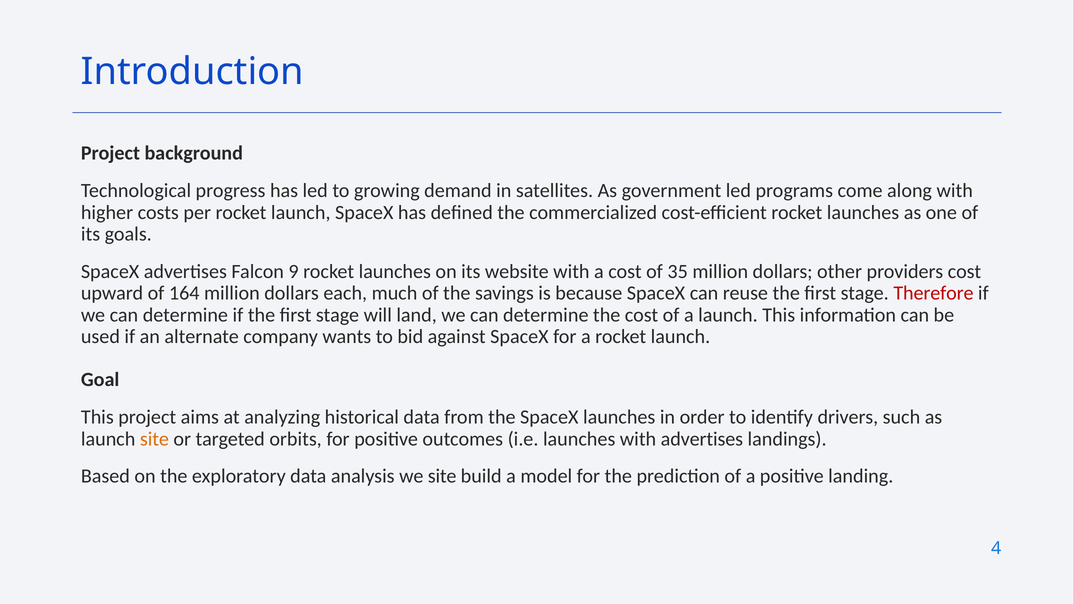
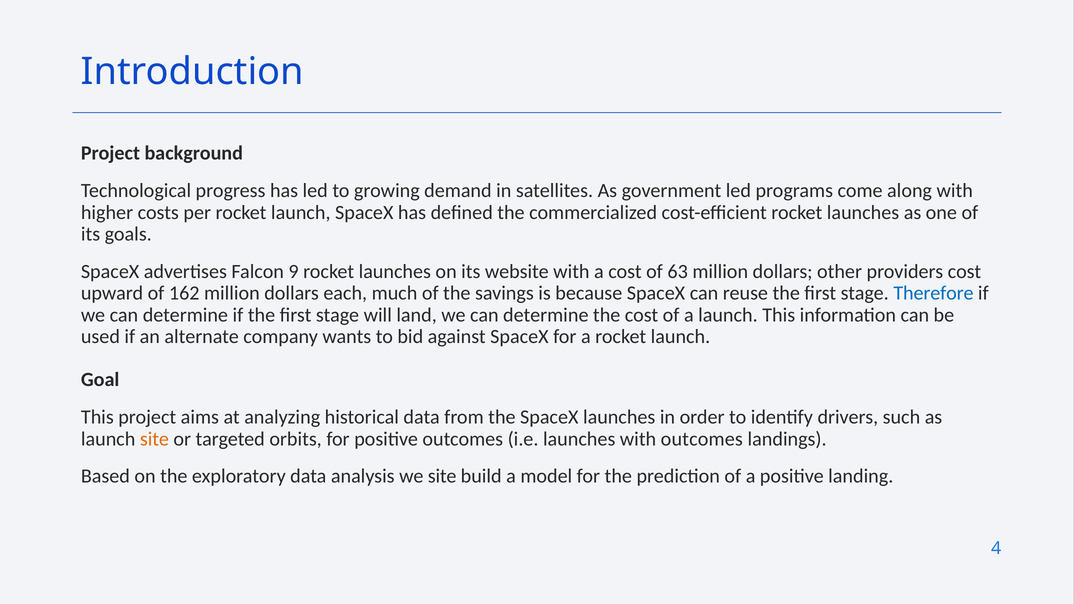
35: 35 -> 63
164: 164 -> 162
Therefore colour: red -> blue
with advertises: advertises -> outcomes
